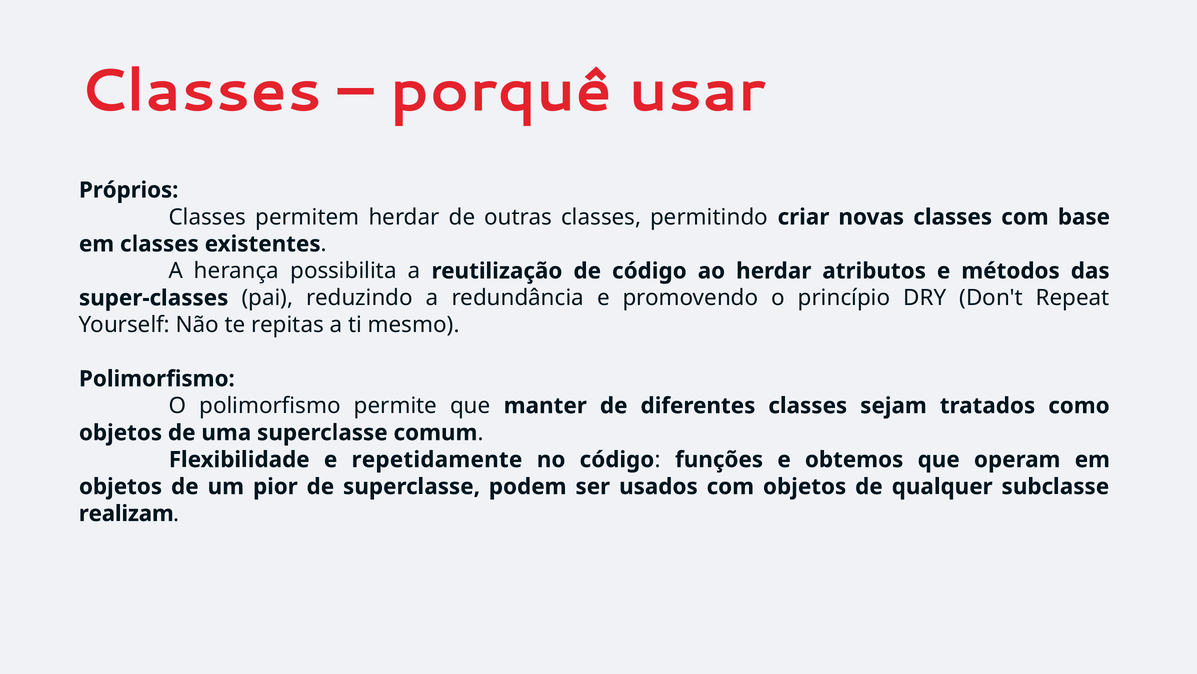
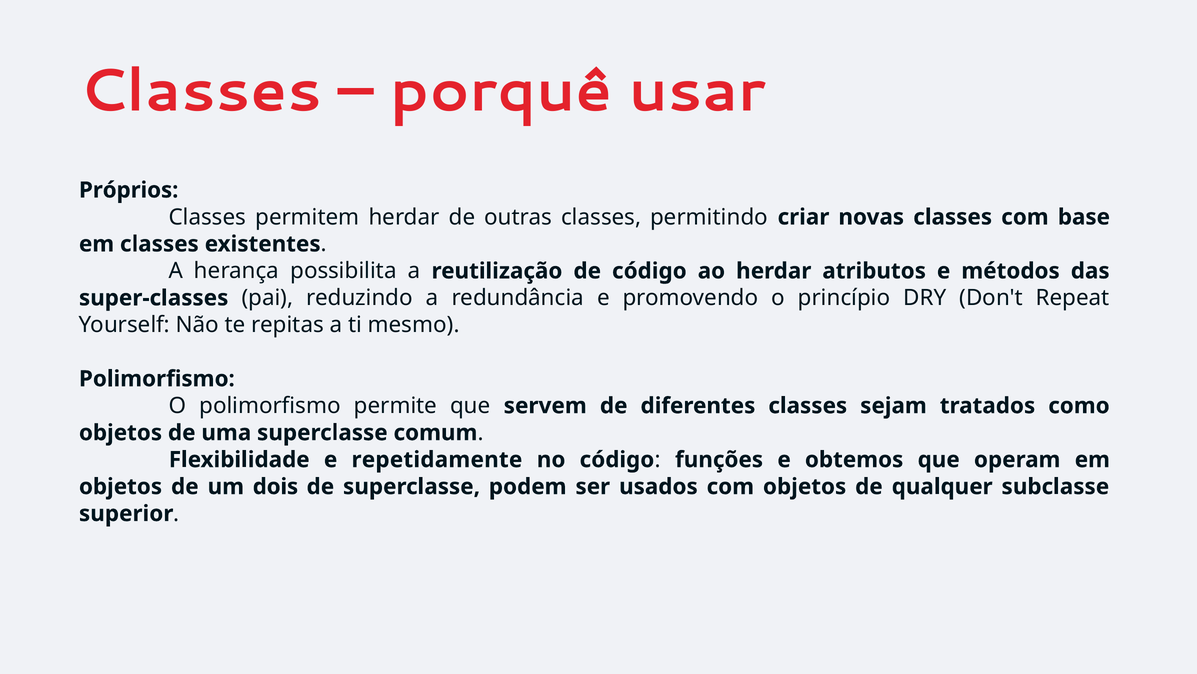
manter: manter -> servem
pior: pior -> dois
realizam: realizam -> superior
